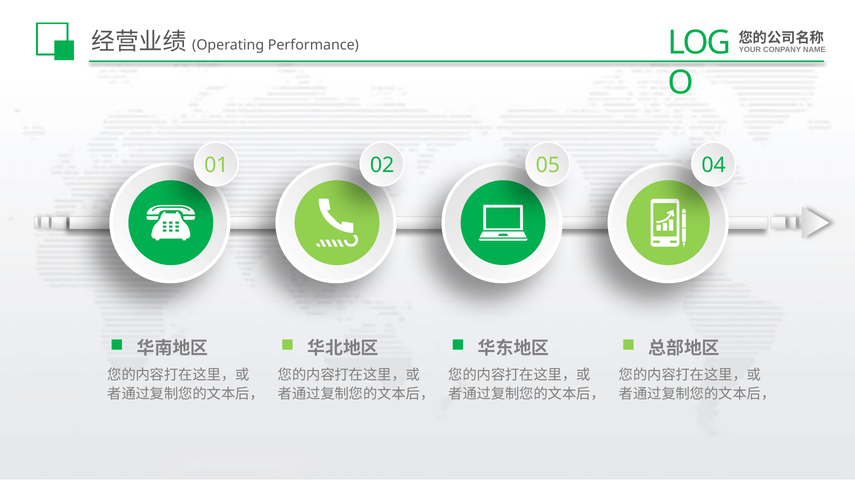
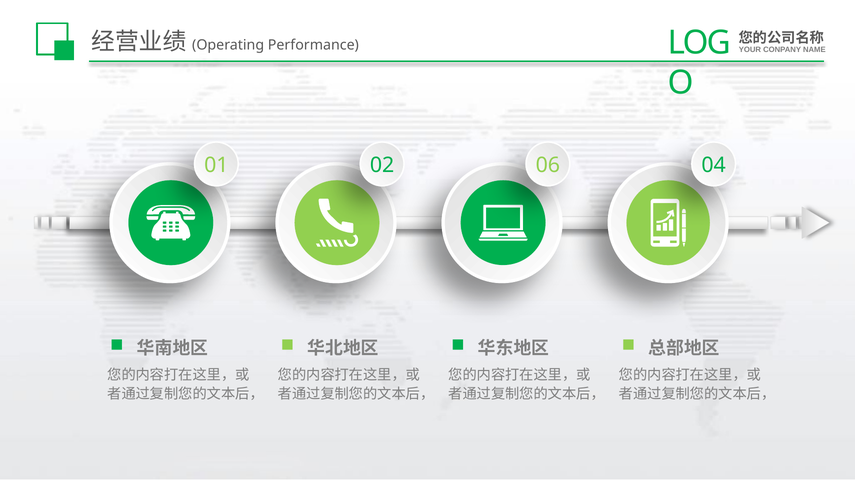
05: 05 -> 06
